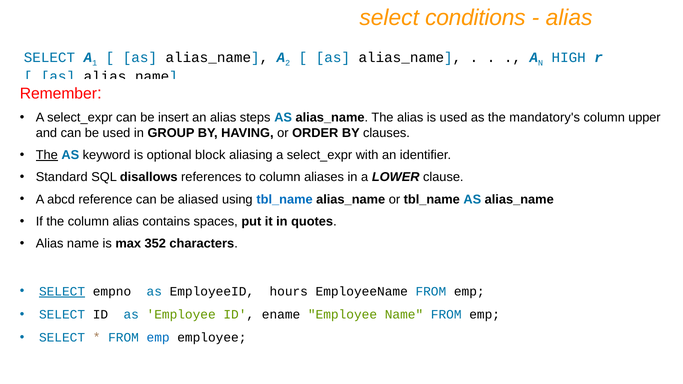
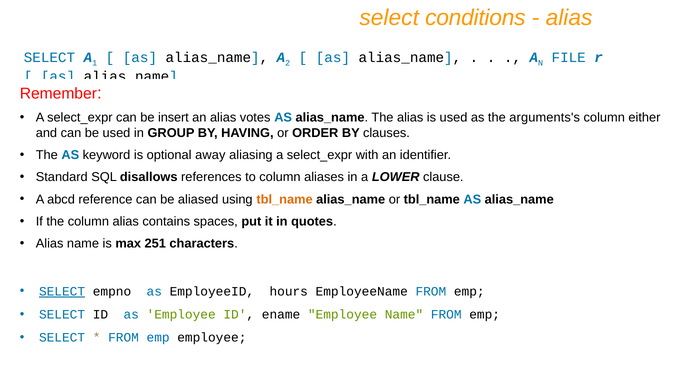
HIGH: HIGH -> FILE
steps: steps -> votes
mandatory's: mandatory's -> arguments's
upper: upper -> either
The at (47, 155) underline: present -> none
block: block -> away
tbl_name at (285, 199) colour: blue -> orange
352: 352 -> 251
